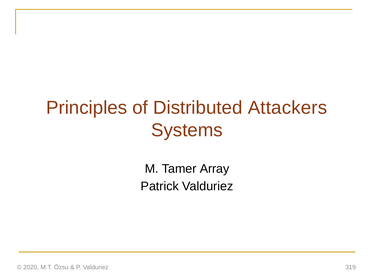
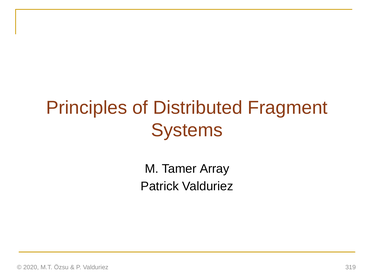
Attackers: Attackers -> Fragment
